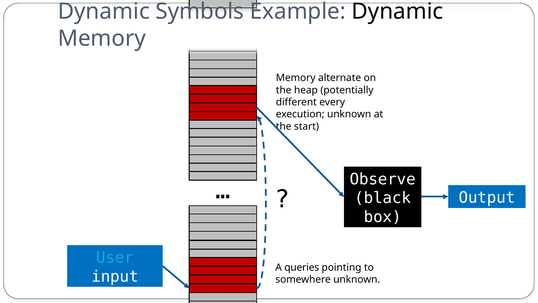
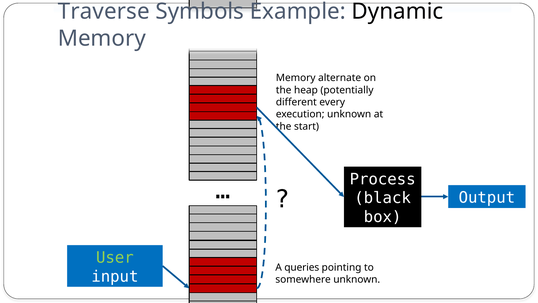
Dynamic at (104, 12): Dynamic -> Traverse
Observe: Observe -> Process
User colour: light blue -> light green
